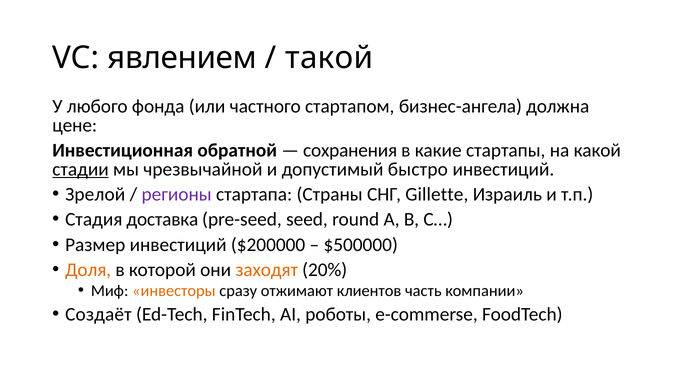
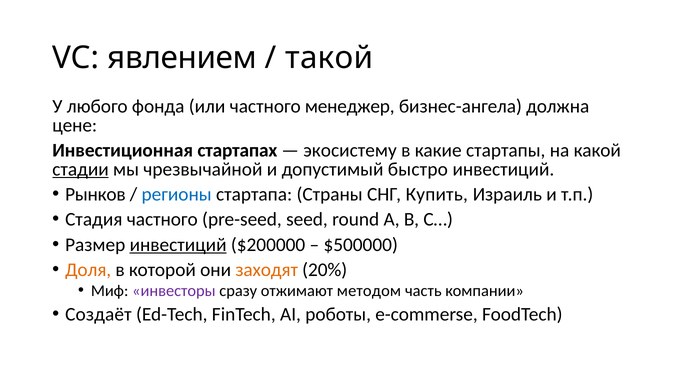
стартапом: стартапом -> менеджер
обратной: обратной -> стартапах
сохранения: сохранения -> экосистему
Зрелой: Зрелой -> Рынков
регионы colour: purple -> blue
Gillette: Gillette -> Купить
Стадия доставка: доставка -> частного
инвестиций at (178, 245) underline: none -> present
инвесторы colour: orange -> purple
клиентов: клиентов -> методом
